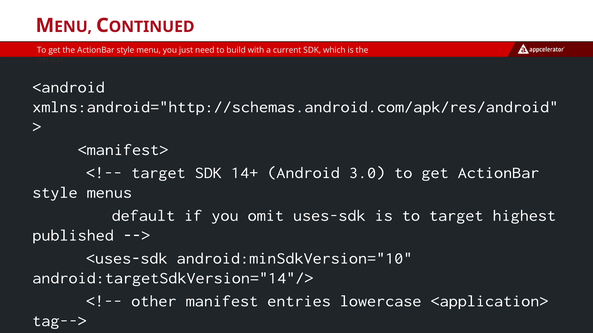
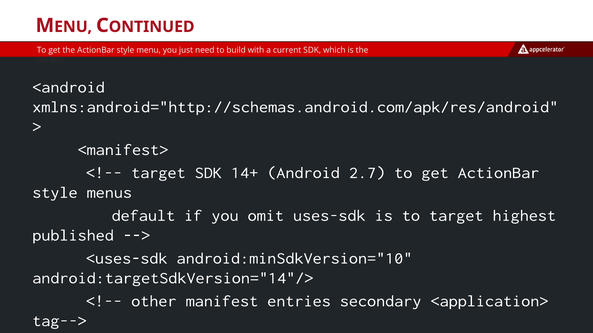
3.0: 3.0 -> 2.7
lowercase: lowercase -> secondary
